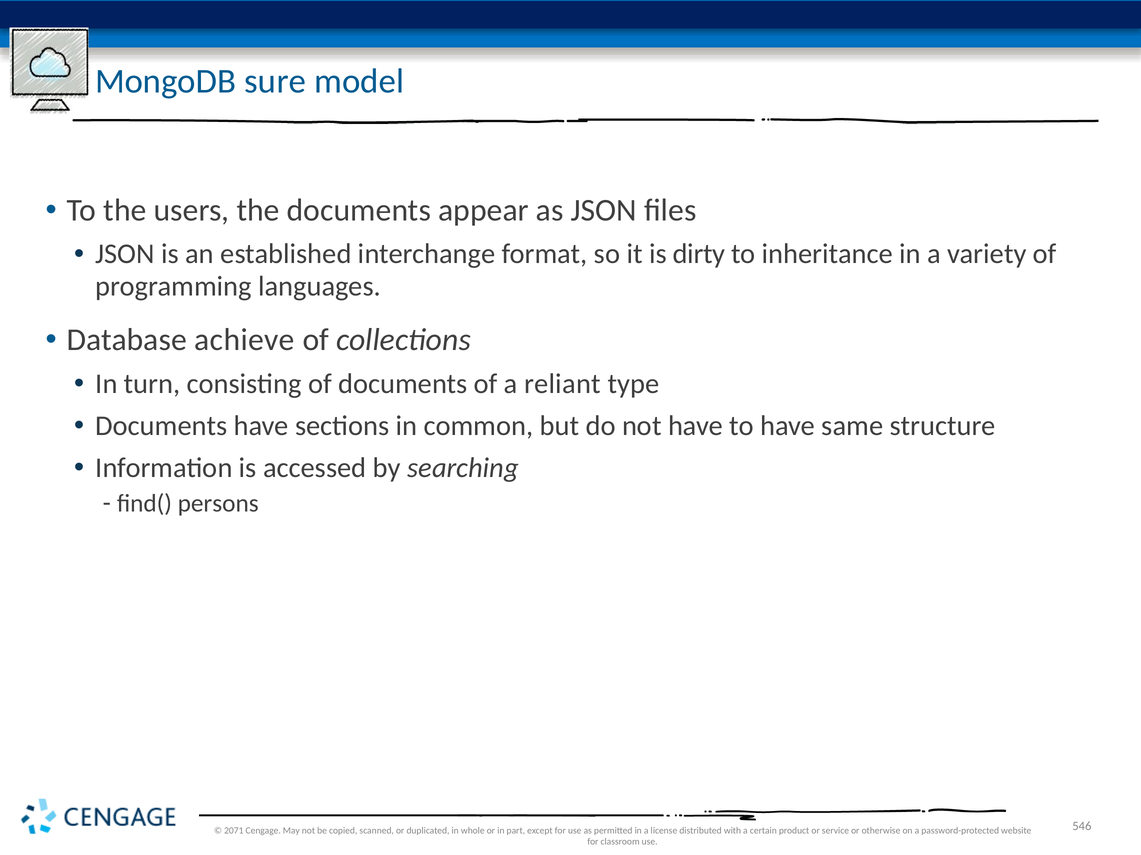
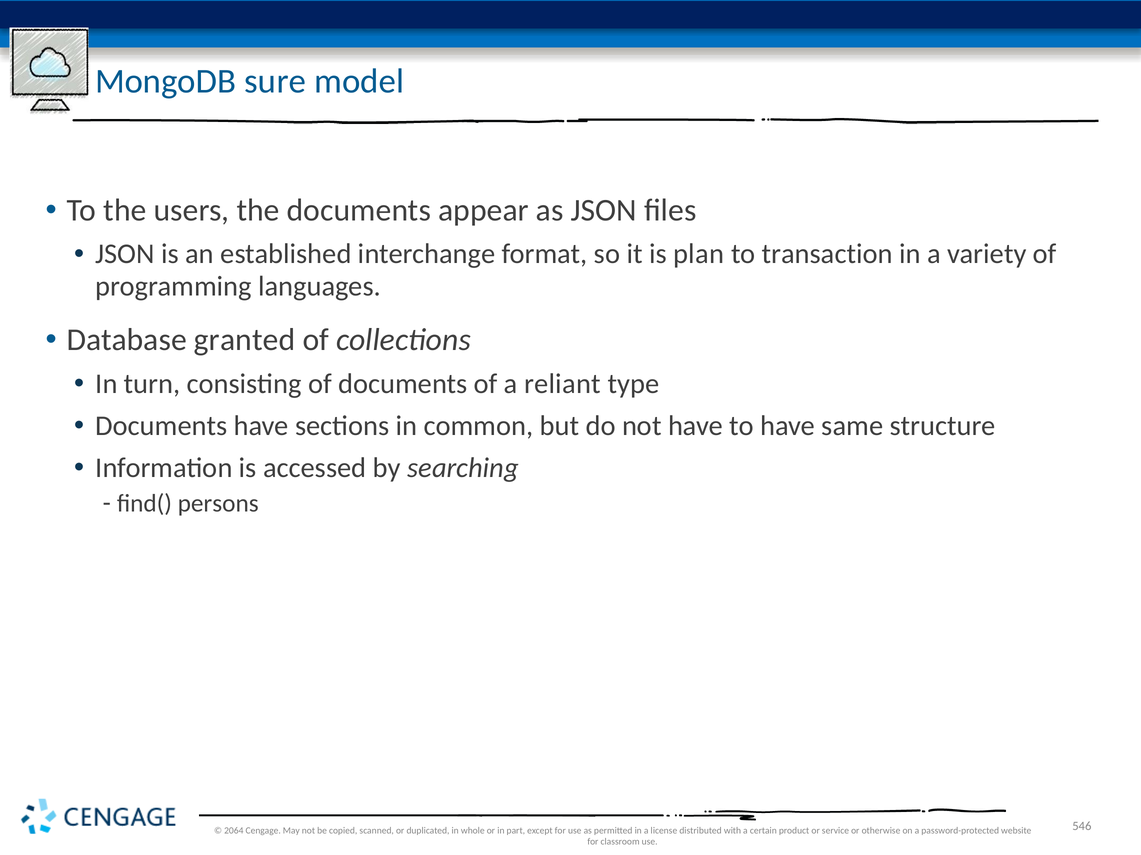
dirty: dirty -> plan
inheritance: inheritance -> transaction
achieve: achieve -> granted
2071: 2071 -> 2064
